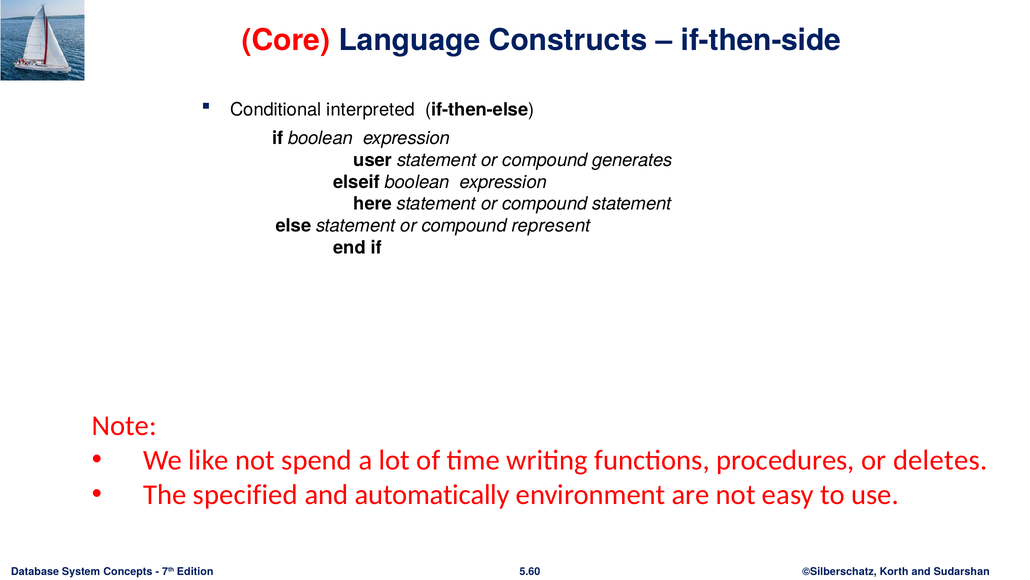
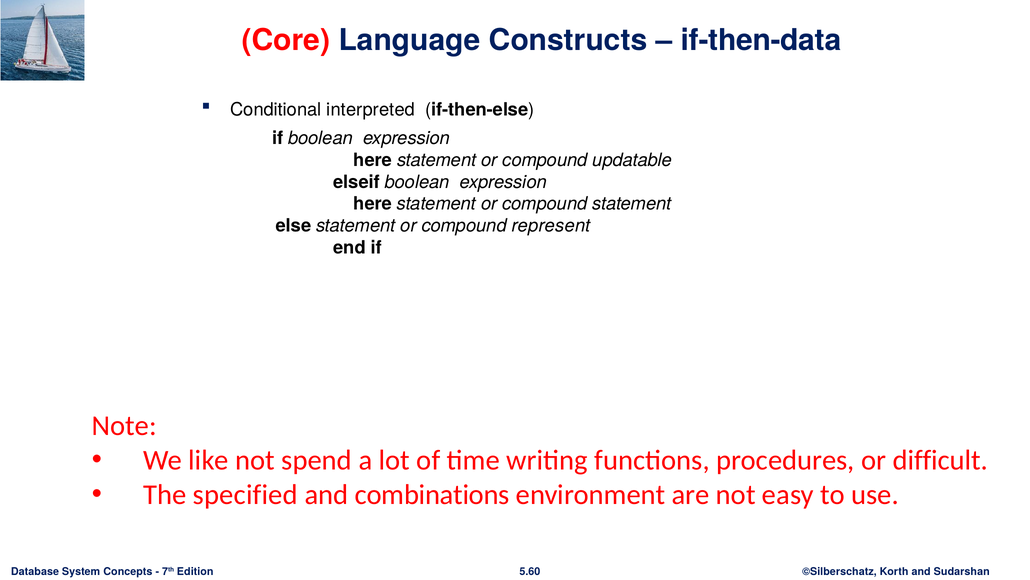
if-then-side: if-then-side -> if-then-data
user at (373, 160): user -> here
generates: generates -> updatable
deletes: deletes -> difficult
automatically: automatically -> combinations
